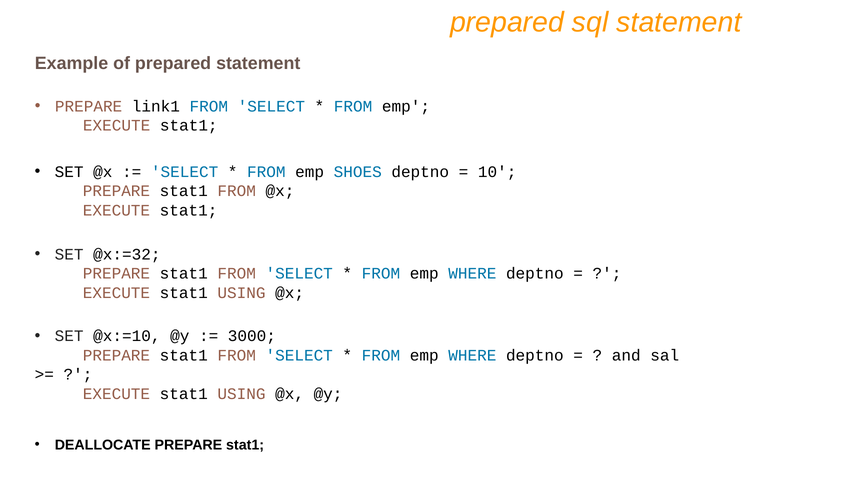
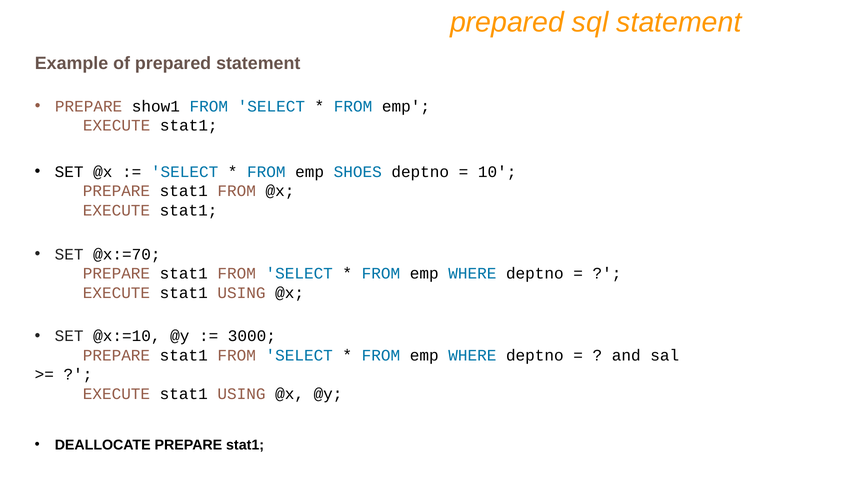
link1: link1 -> show1
@x:=32: @x:=32 -> @x:=70
